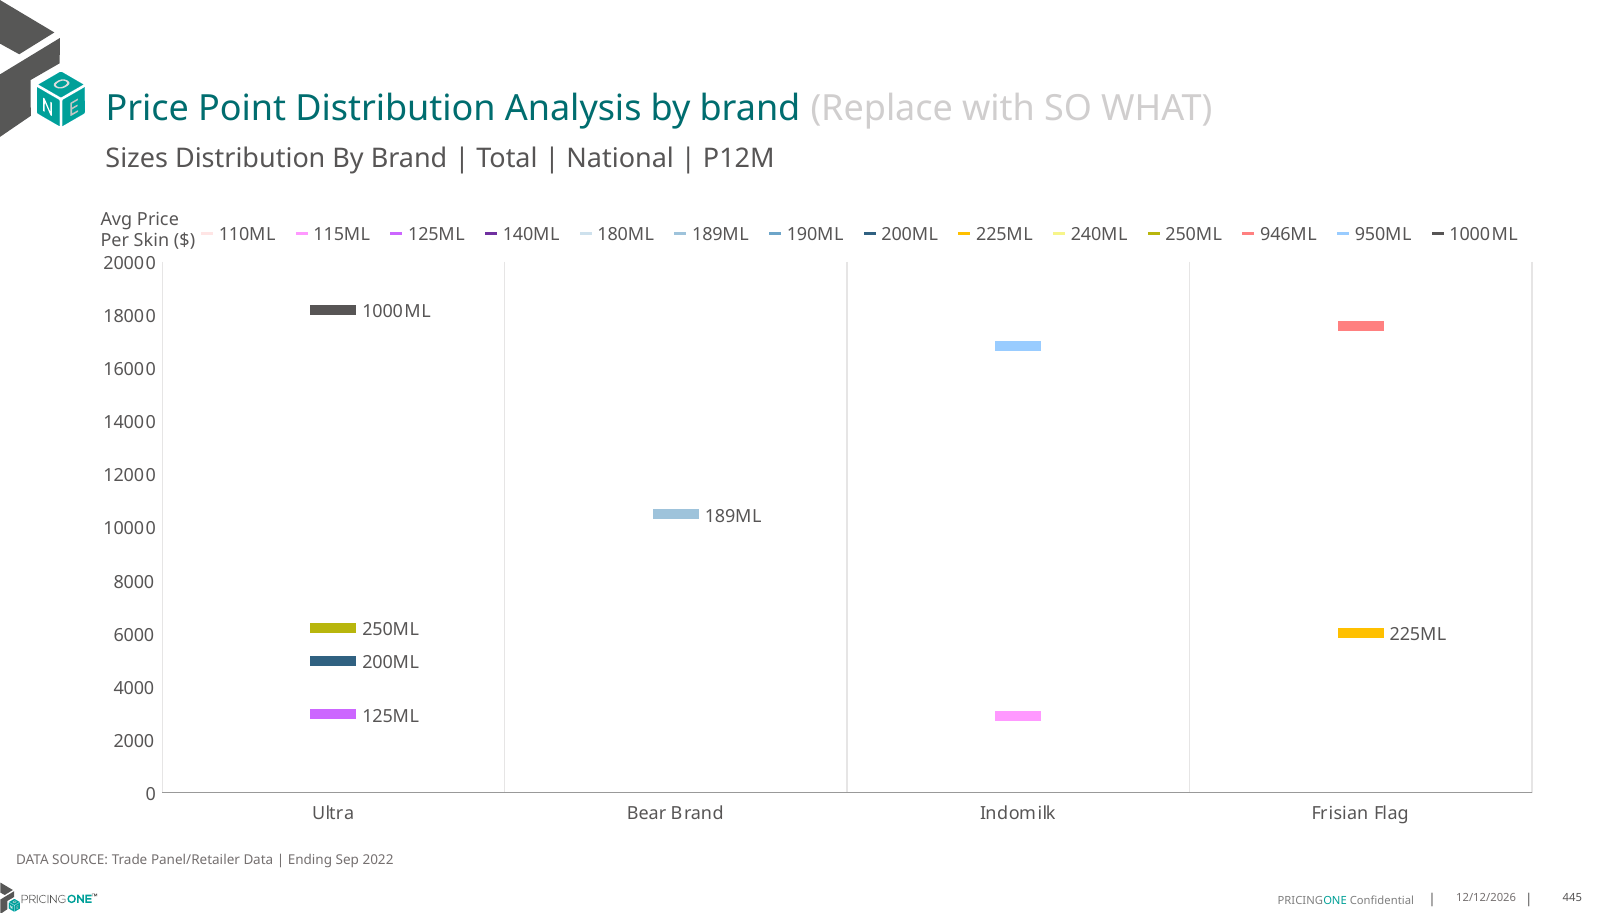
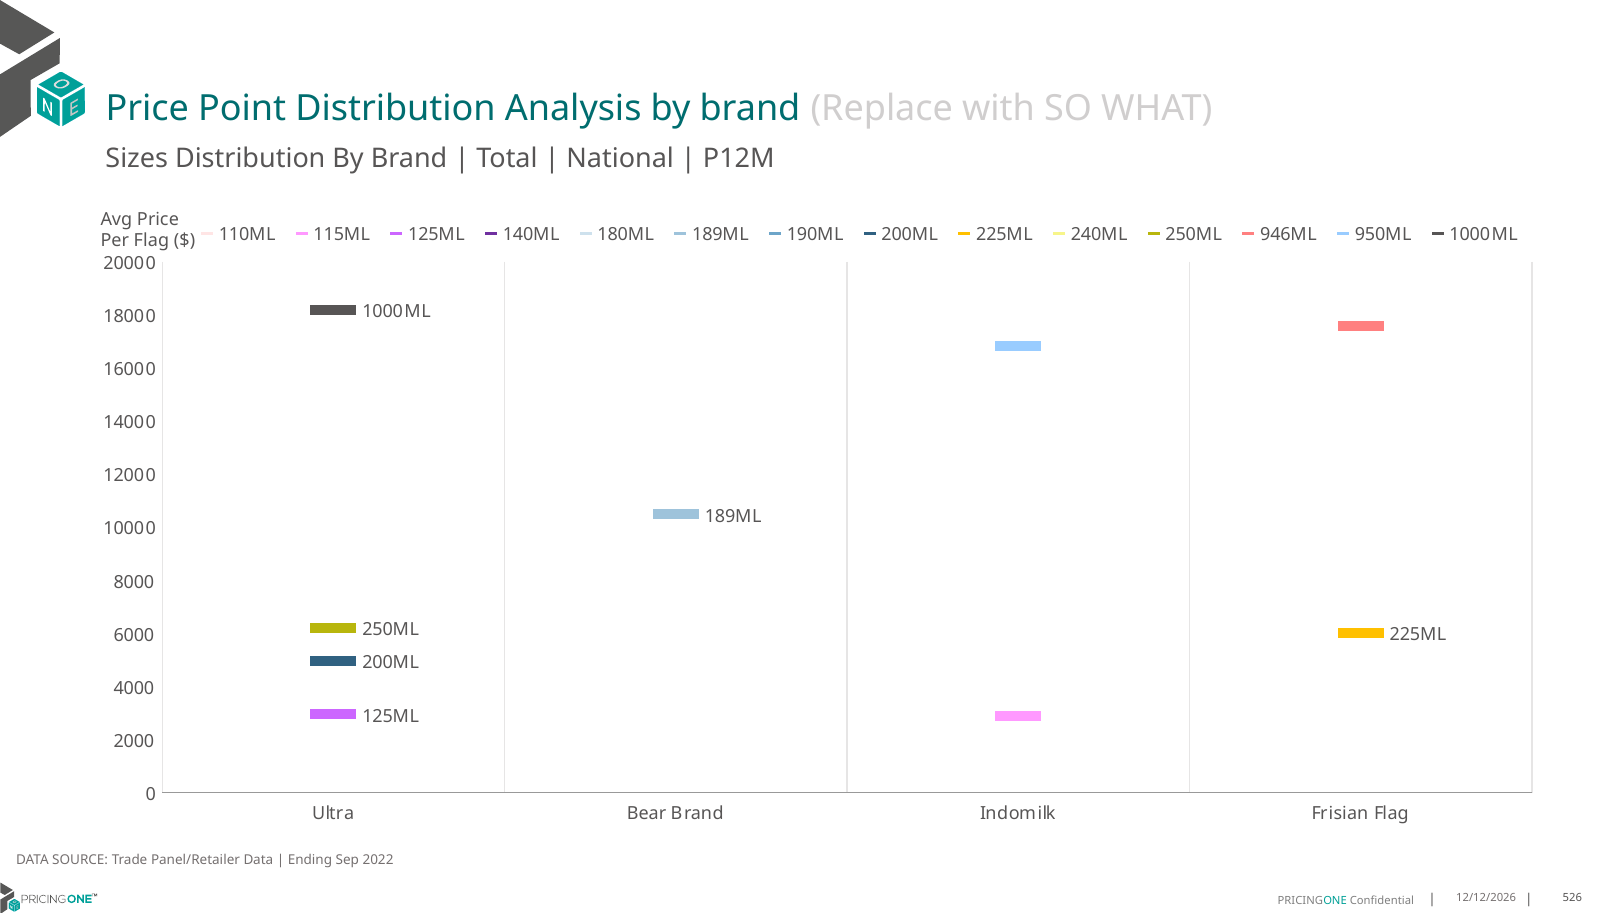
Per Skin: Skin -> Flag
445: 445 -> 526
